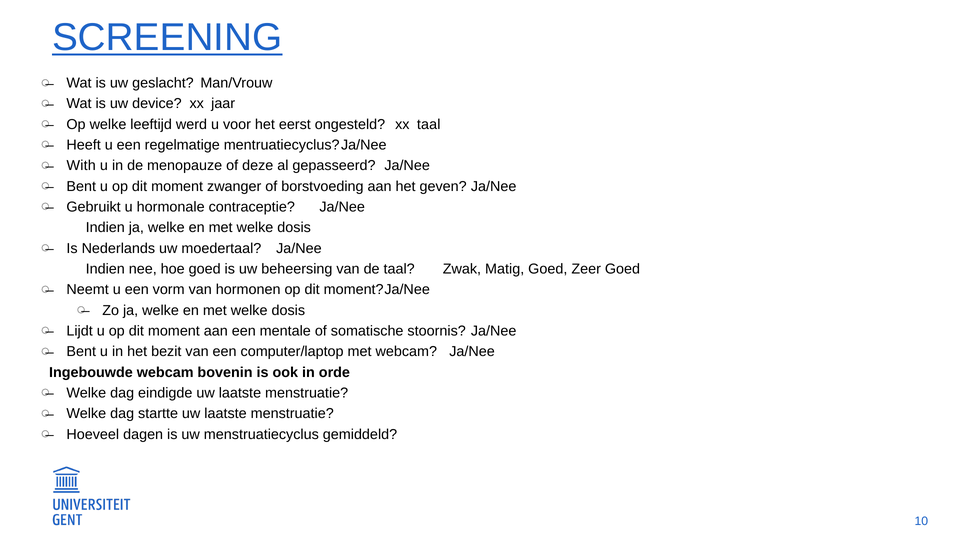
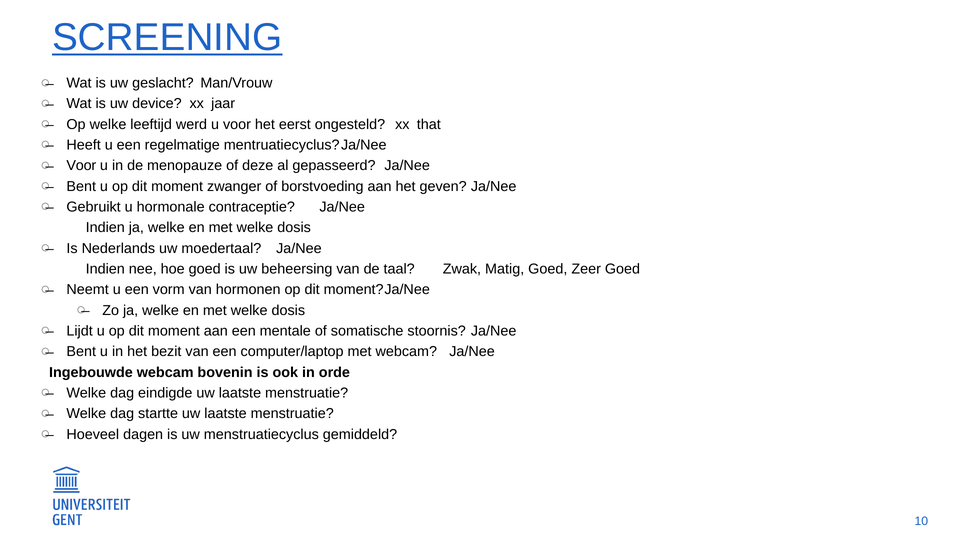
xx taal: taal -> that
With at (81, 166): With -> Voor
